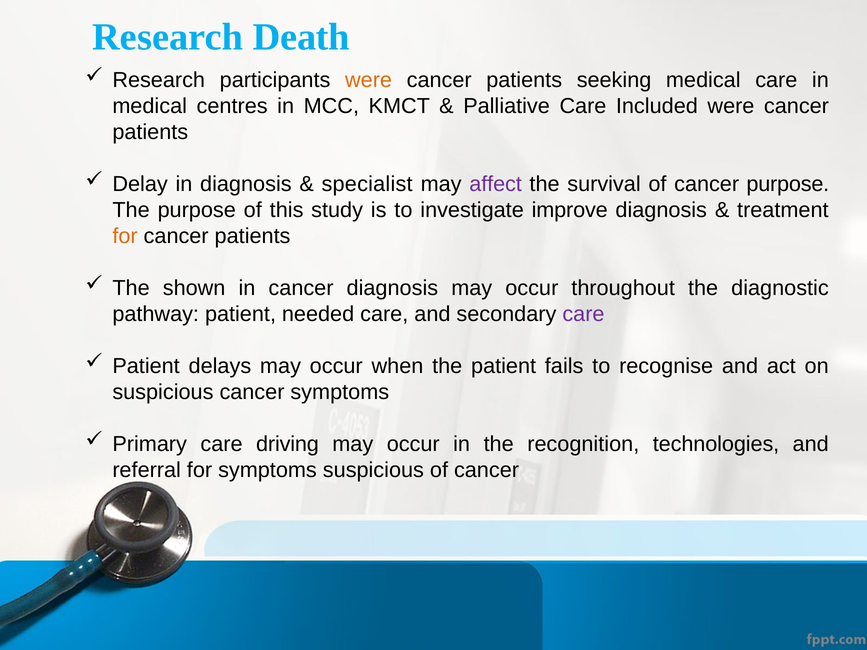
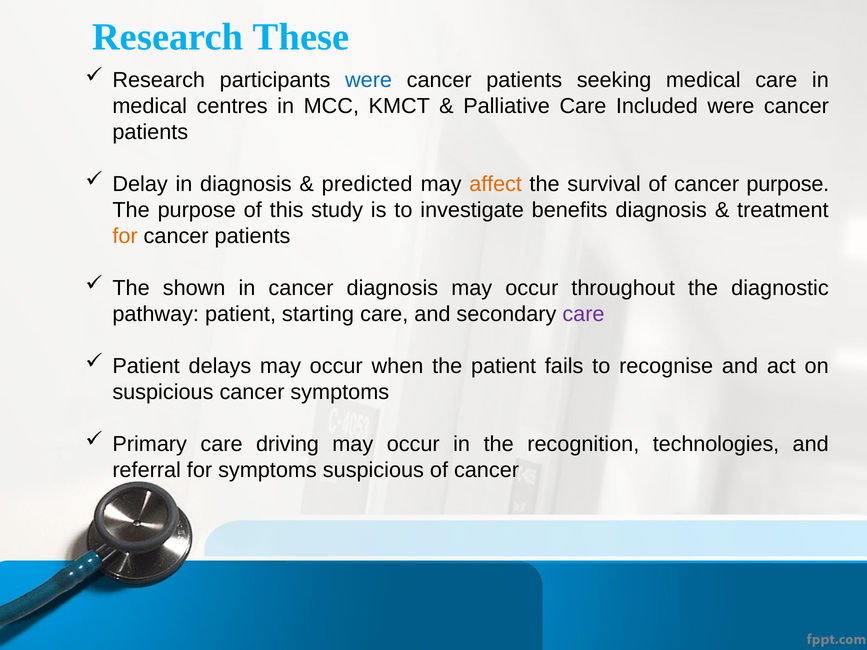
Death: Death -> These
were at (369, 80) colour: orange -> blue
specialist: specialist -> predicted
affect colour: purple -> orange
improve: improve -> benefits
needed: needed -> starting
